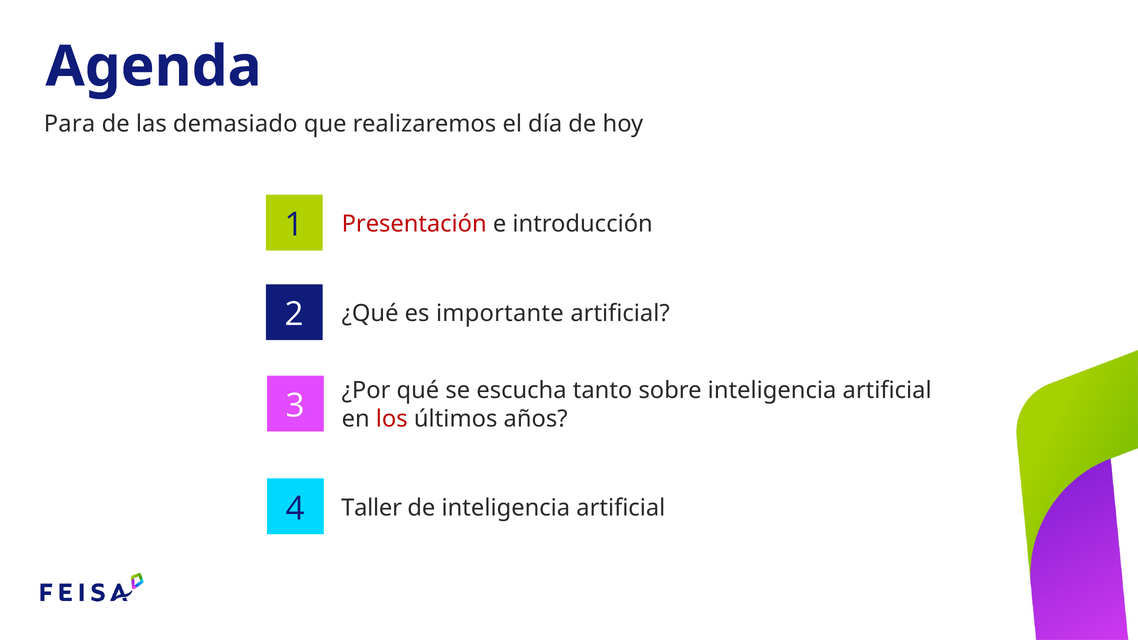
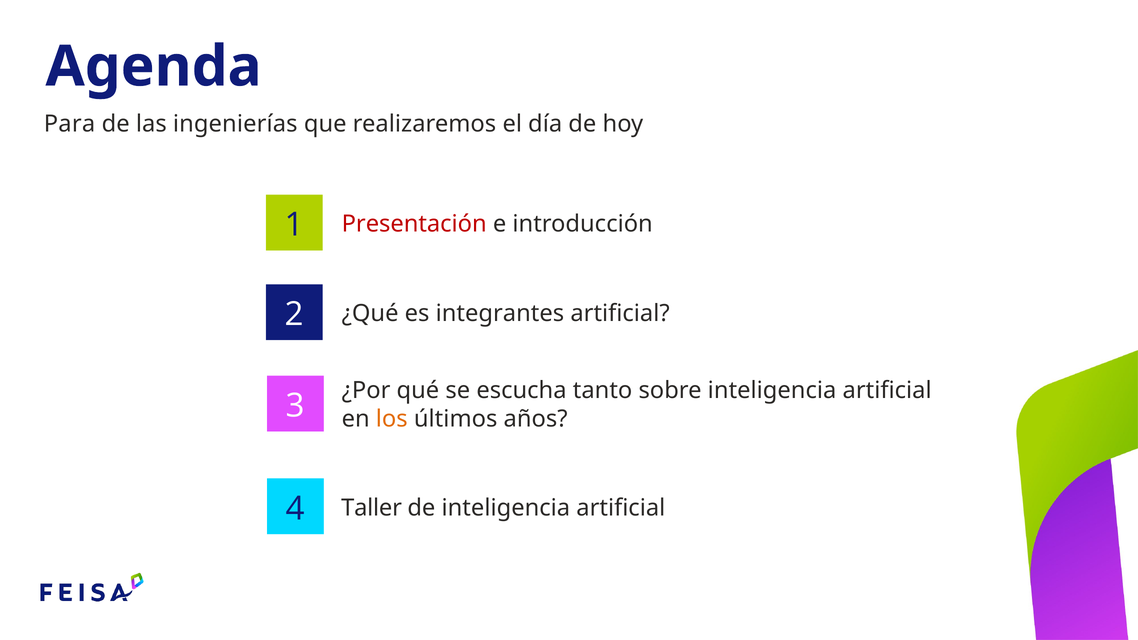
demasiado: demasiado -> ingenierías
importante: importante -> integrantes
los colour: red -> orange
